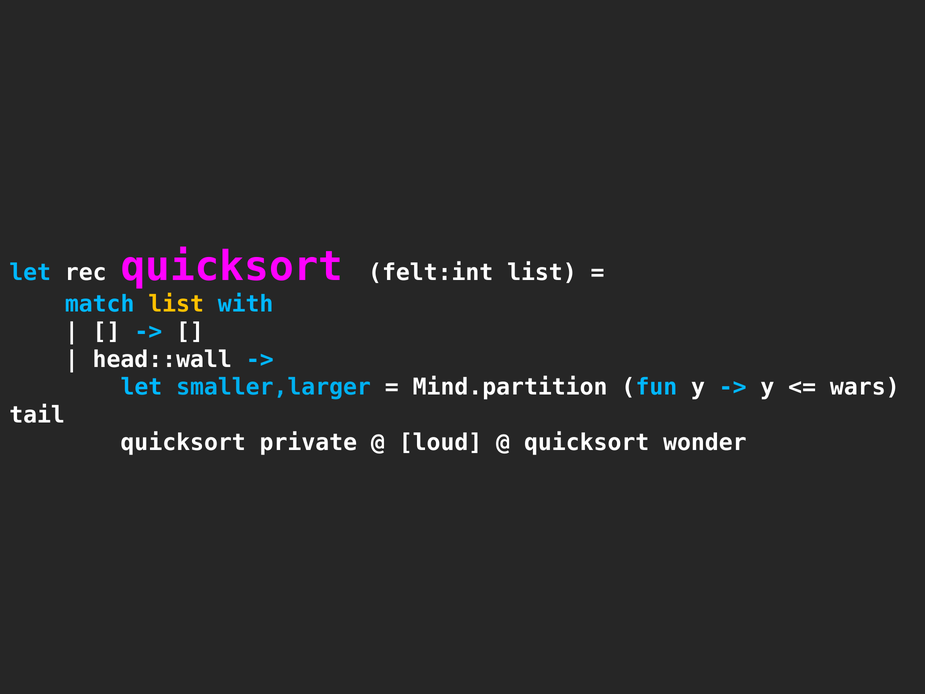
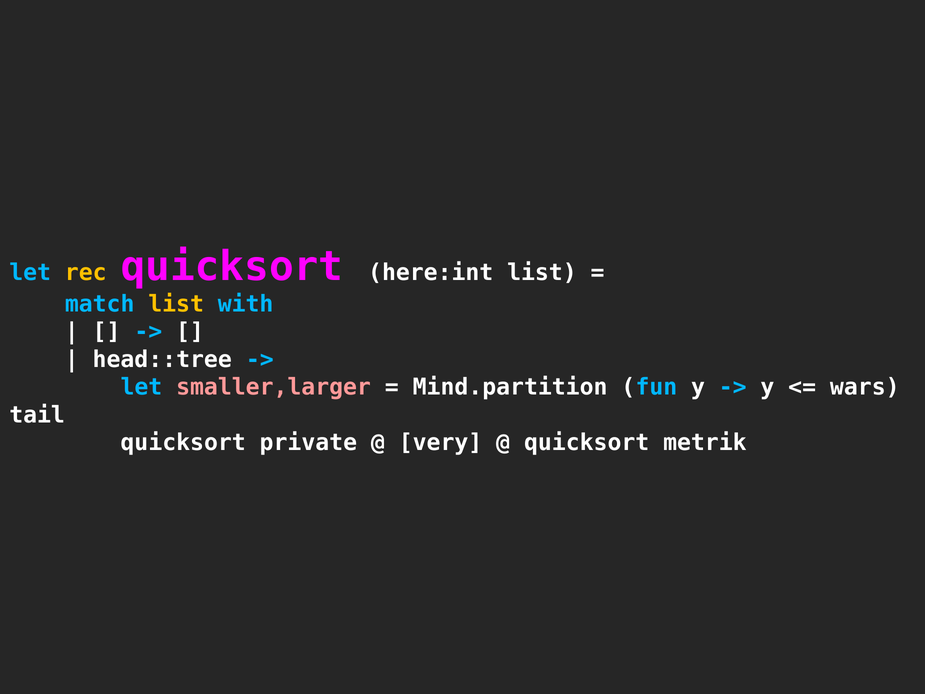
rec colour: white -> yellow
felt:int: felt:int -> here:int
head::wall: head::wall -> head::tree
smaller,larger colour: light blue -> pink
loud: loud -> very
wonder: wonder -> metrik
